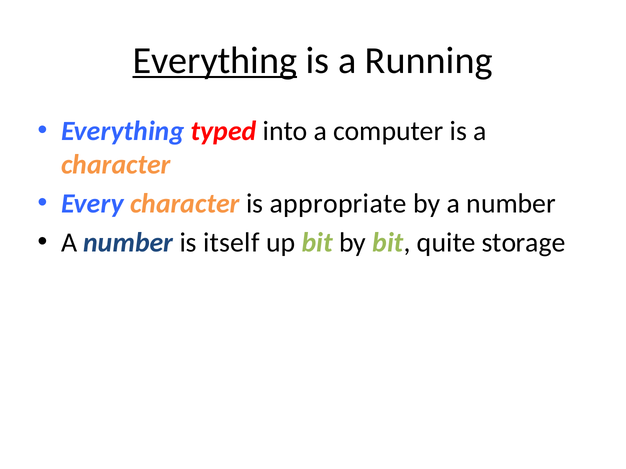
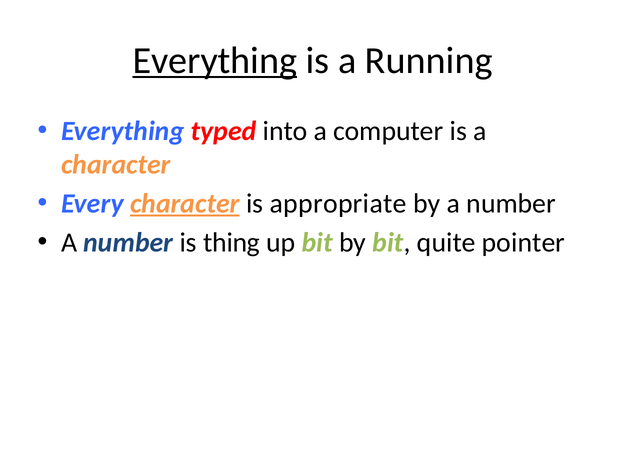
character at (185, 204) underline: none -> present
itself: itself -> thing
storage: storage -> pointer
